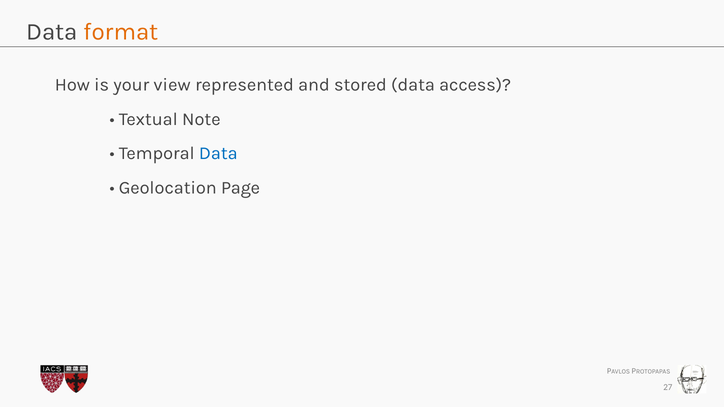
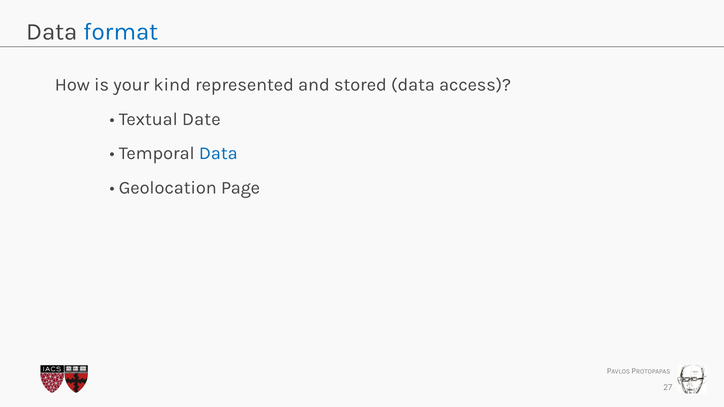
format colour: orange -> blue
view: view -> kind
Note: Note -> Date
